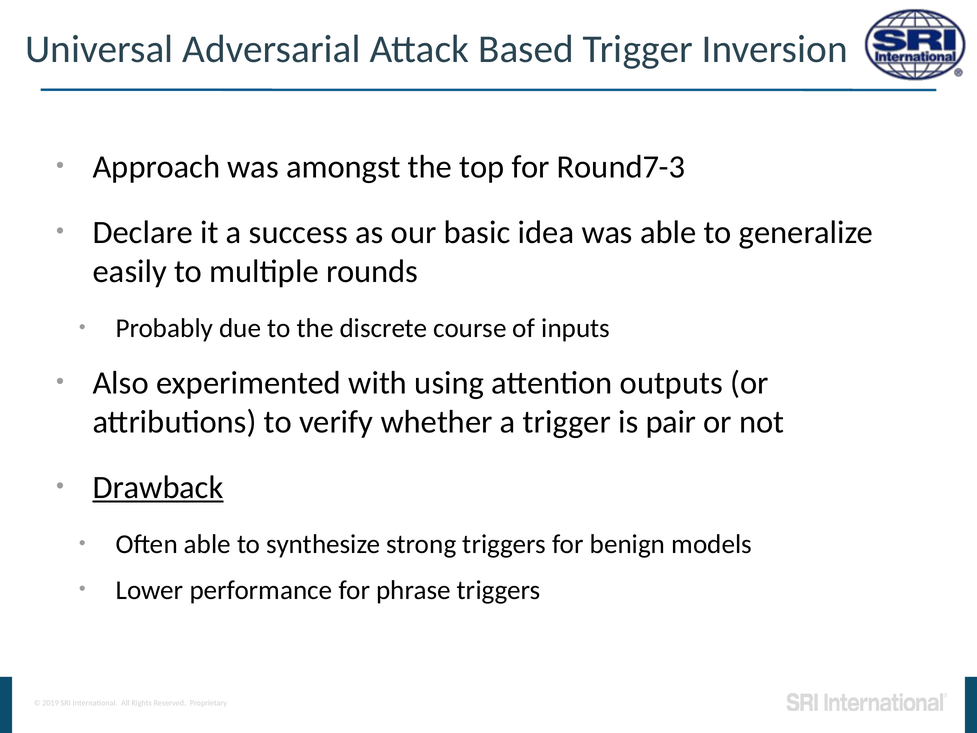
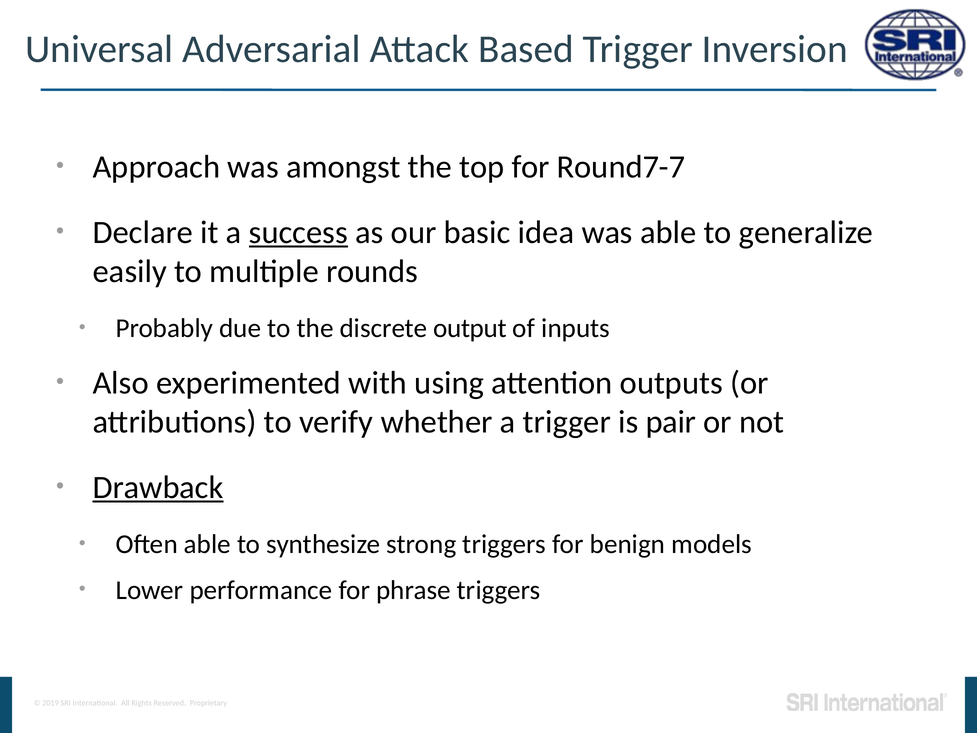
Round7-3: Round7-3 -> Round7-7
success underline: none -> present
course: course -> output
